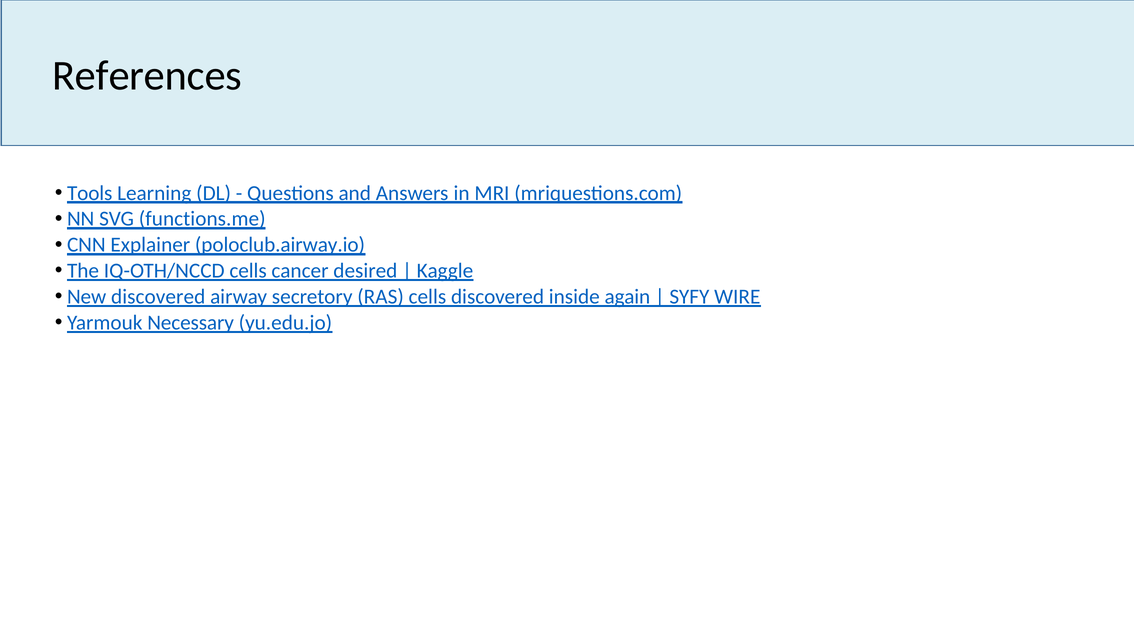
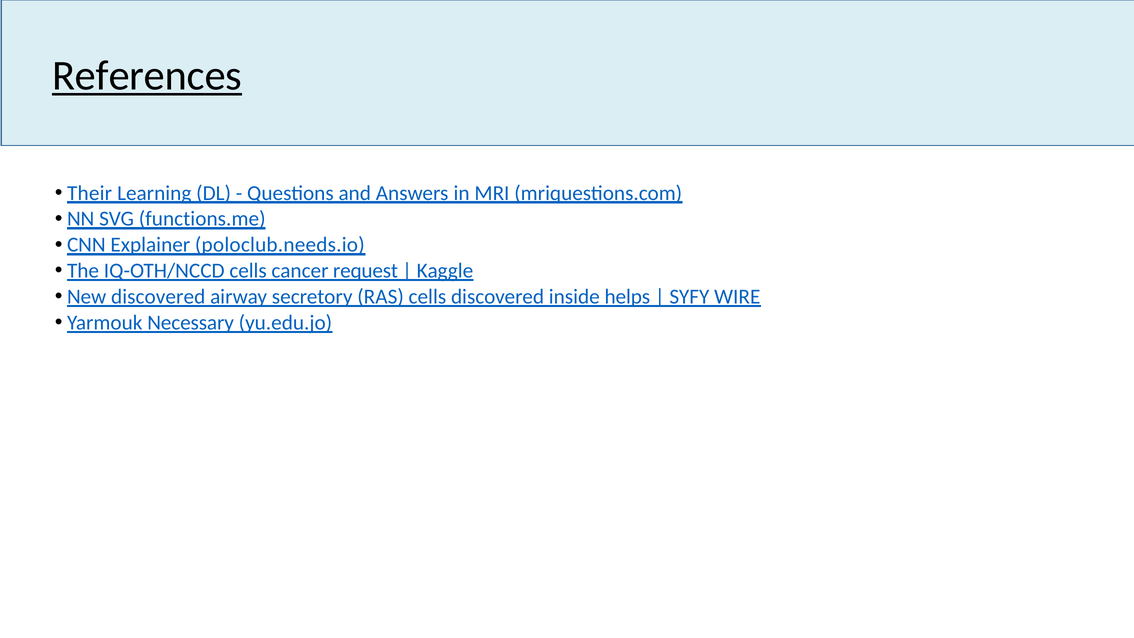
References underline: none -> present
Tools: Tools -> Their
poloclub.airway.io: poloclub.airway.io -> poloclub.needs.io
desired: desired -> request
again: again -> helps
